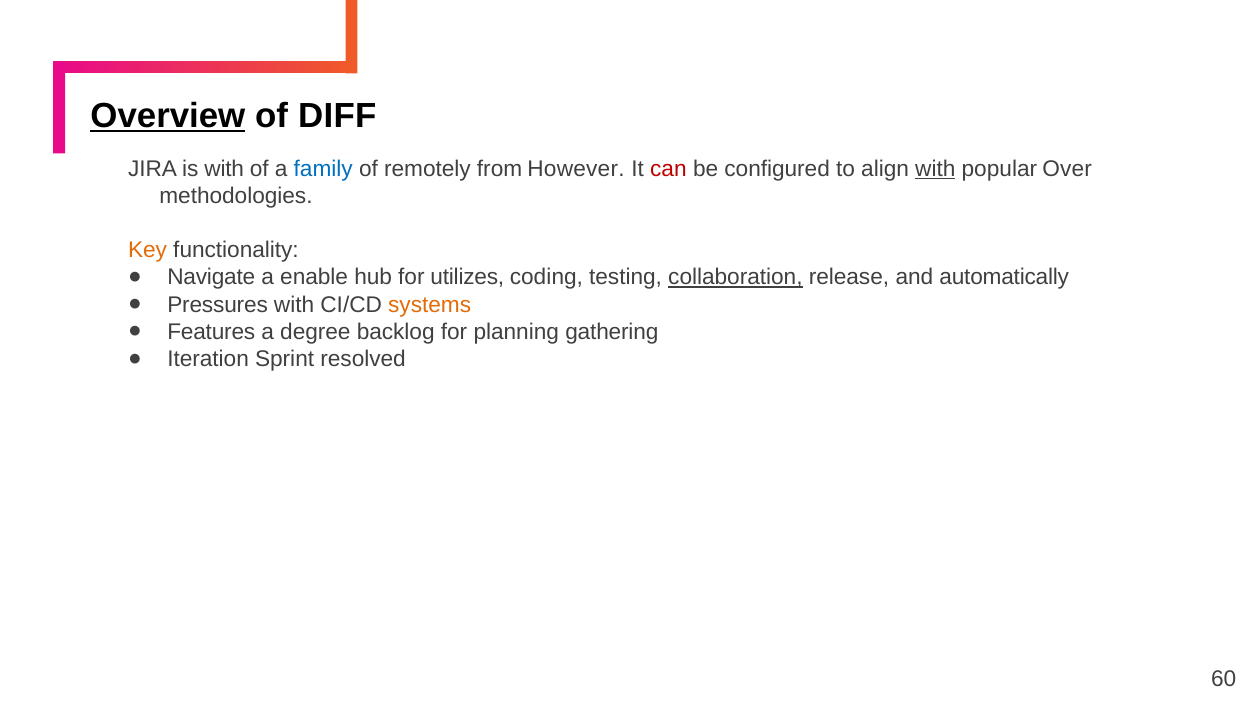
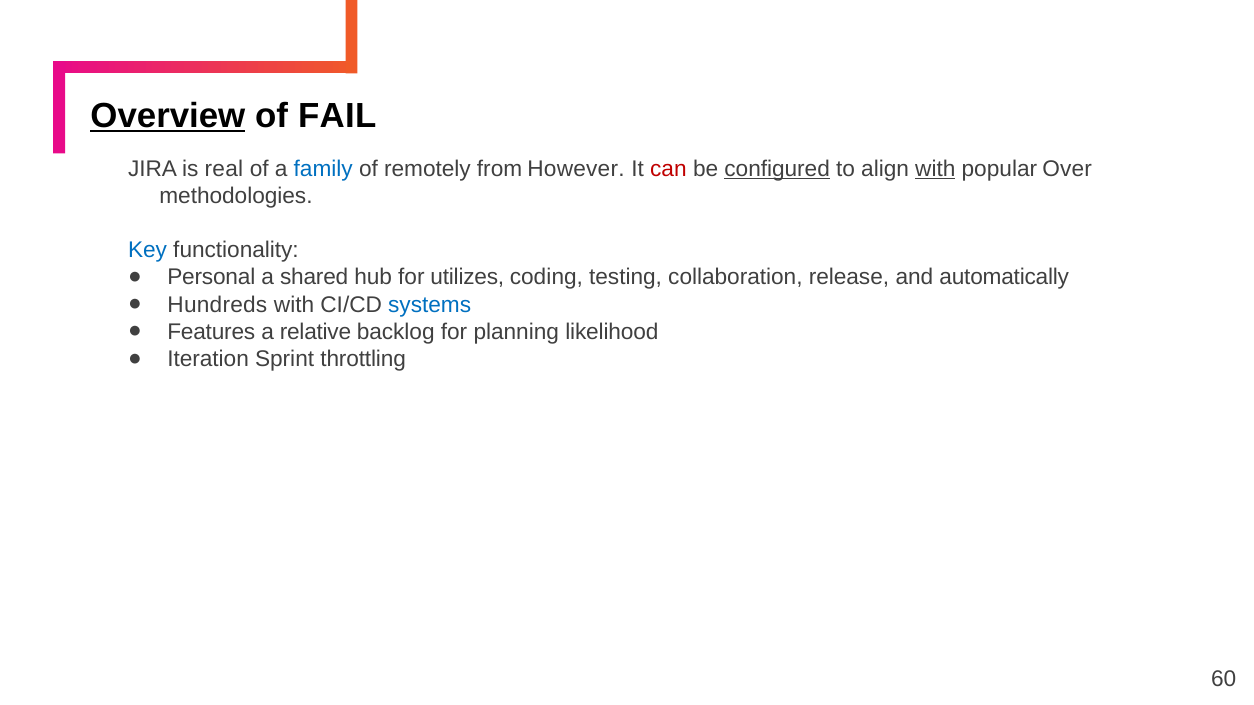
DIFF: DIFF -> FAIL
is with: with -> real
configured underline: none -> present
Key colour: orange -> blue
Navigate: Navigate -> Personal
enable: enable -> shared
collaboration underline: present -> none
Pressures: Pressures -> Hundreds
systems colour: orange -> blue
degree: degree -> relative
gathering: gathering -> likelihood
resolved: resolved -> throttling
